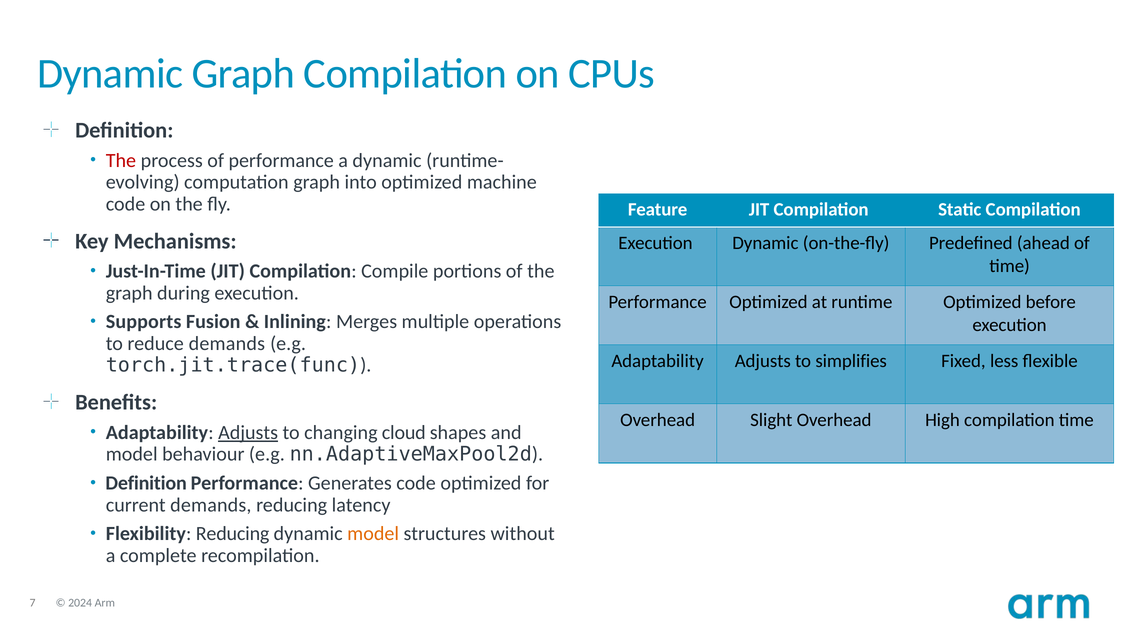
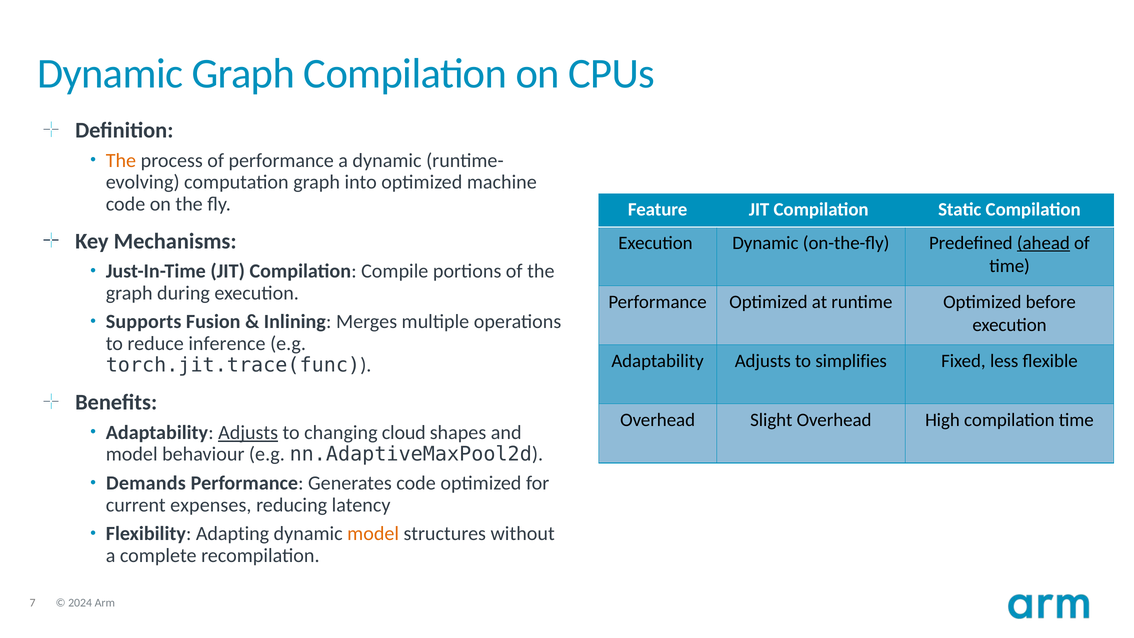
The at (121, 161) colour: red -> orange
ahead underline: none -> present
reduce demands: demands -> inference
Definition at (146, 483): Definition -> Demands
current demands: demands -> expenses
Flexibility Reducing: Reducing -> Adapting
